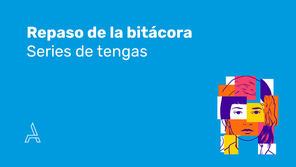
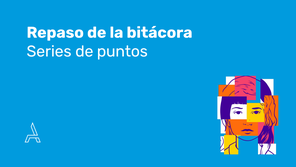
tengas: tengas -> puntos
